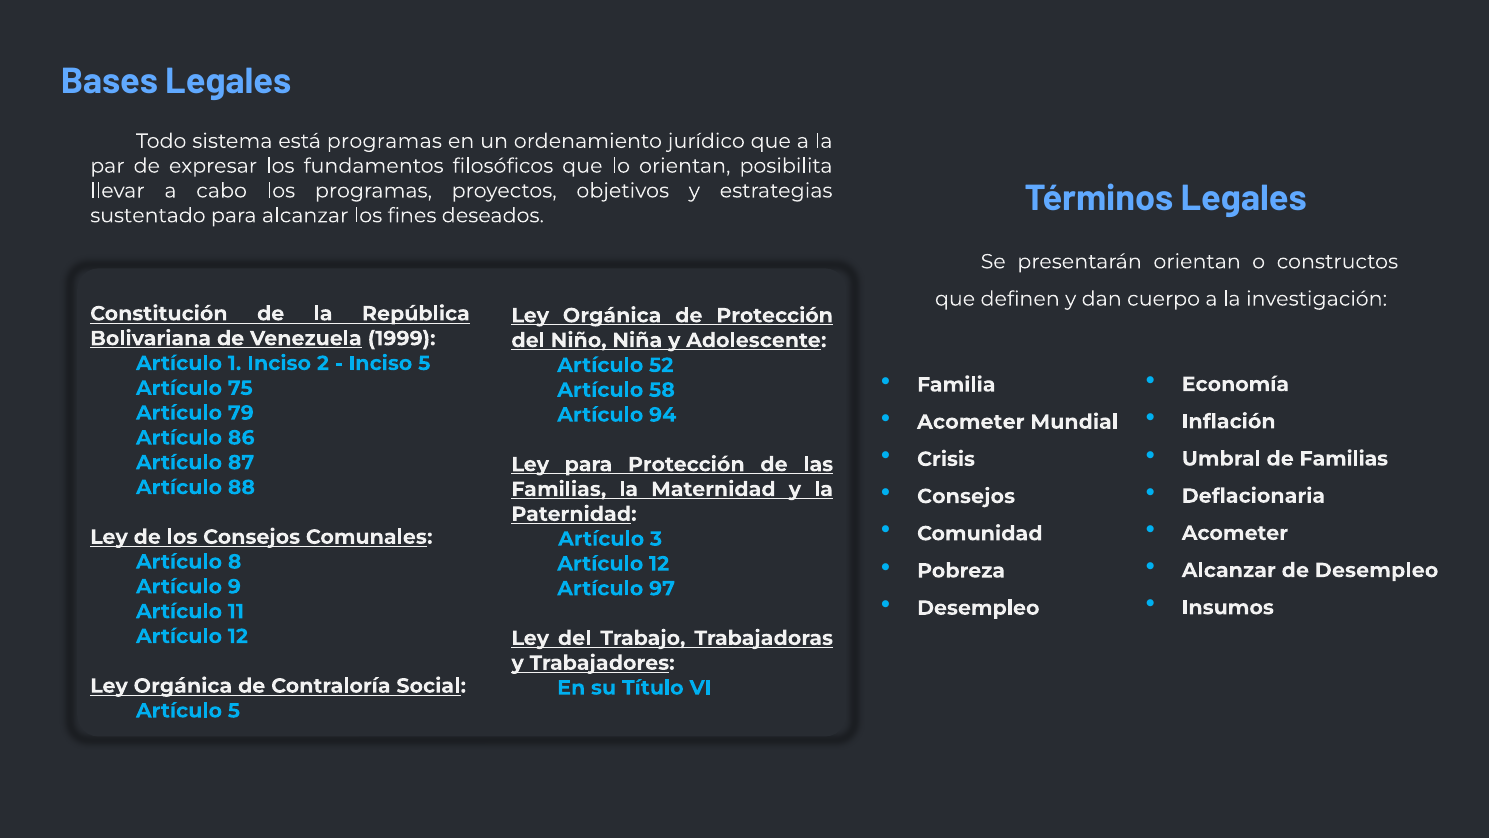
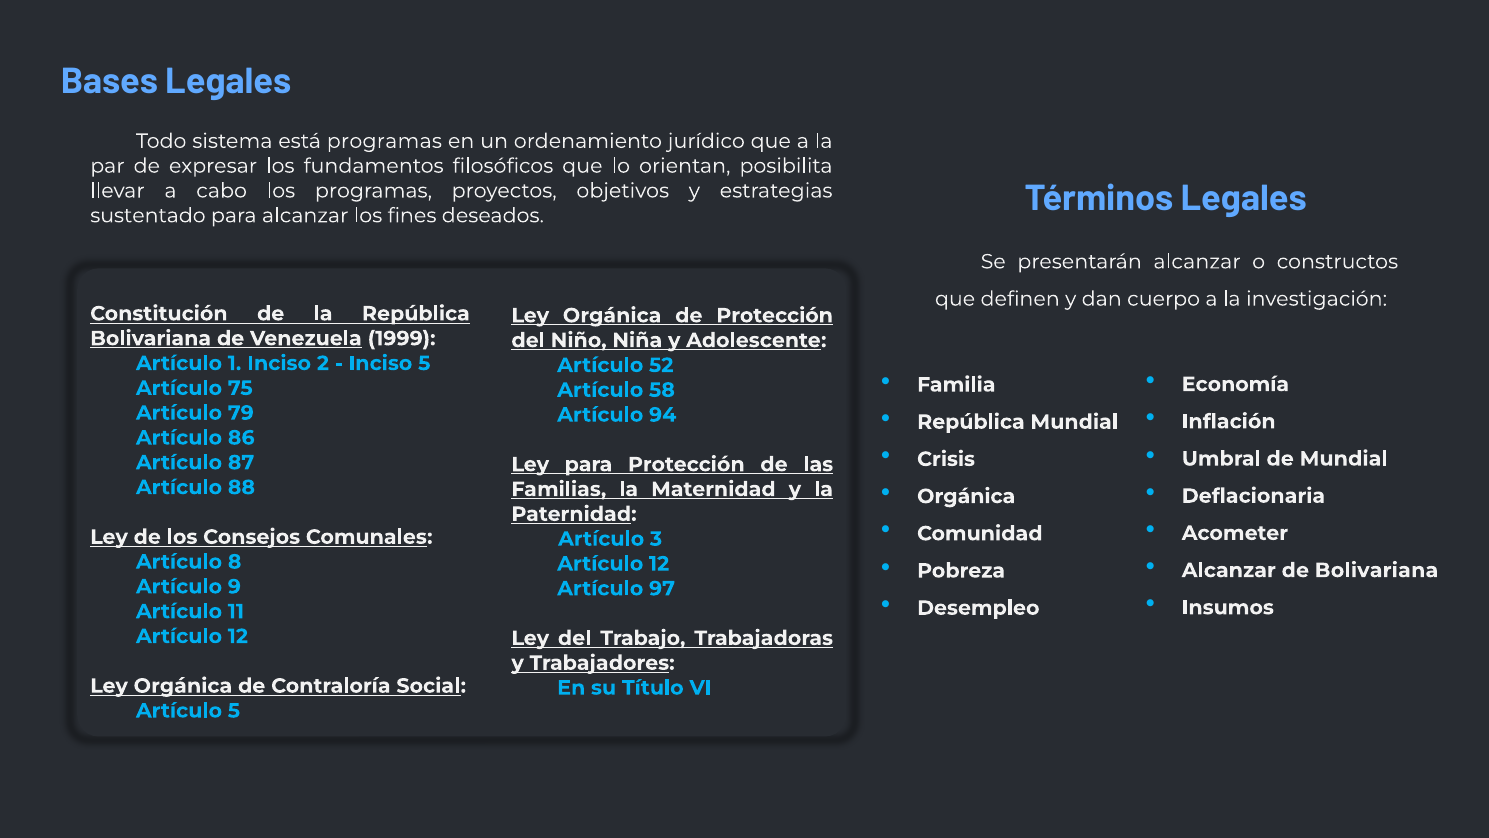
presentarán orientan: orientan -> alcanzar
Acometer at (971, 422): Acometer -> República
de Familias: Familias -> Mundial
Consejos at (966, 496): Consejos -> Orgánica
de Desempleo: Desempleo -> Bolivariana
